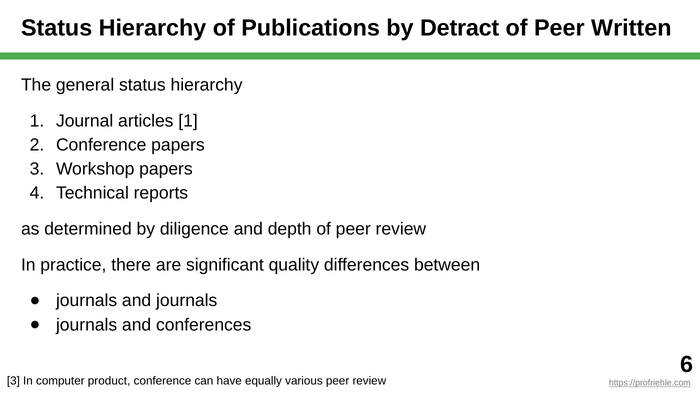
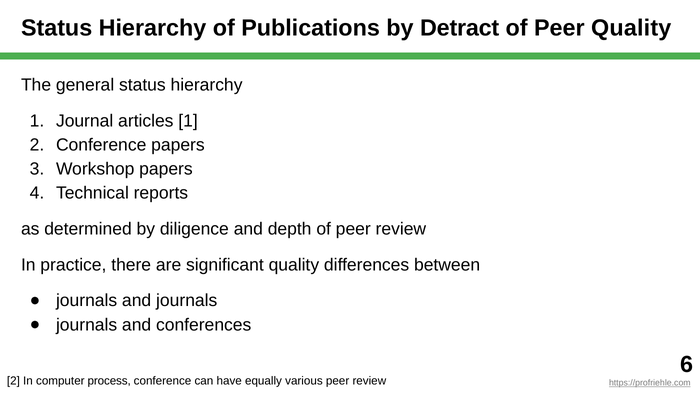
Peer Written: Written -> Quality
3 at (13, 381): 3 -> 2
product: product -> process
